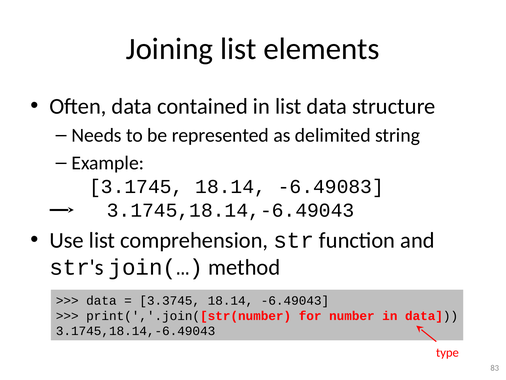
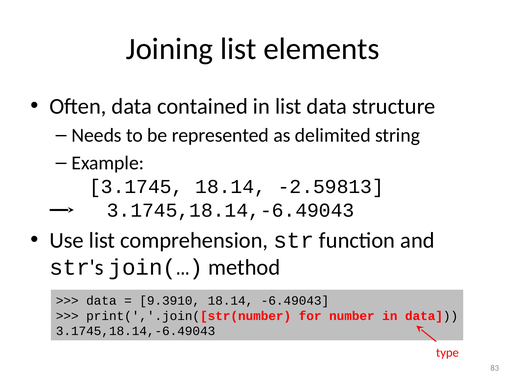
-6.49083: -6.49083 -> -2.59813
3.3745: 3.3745 -> 9.3910
